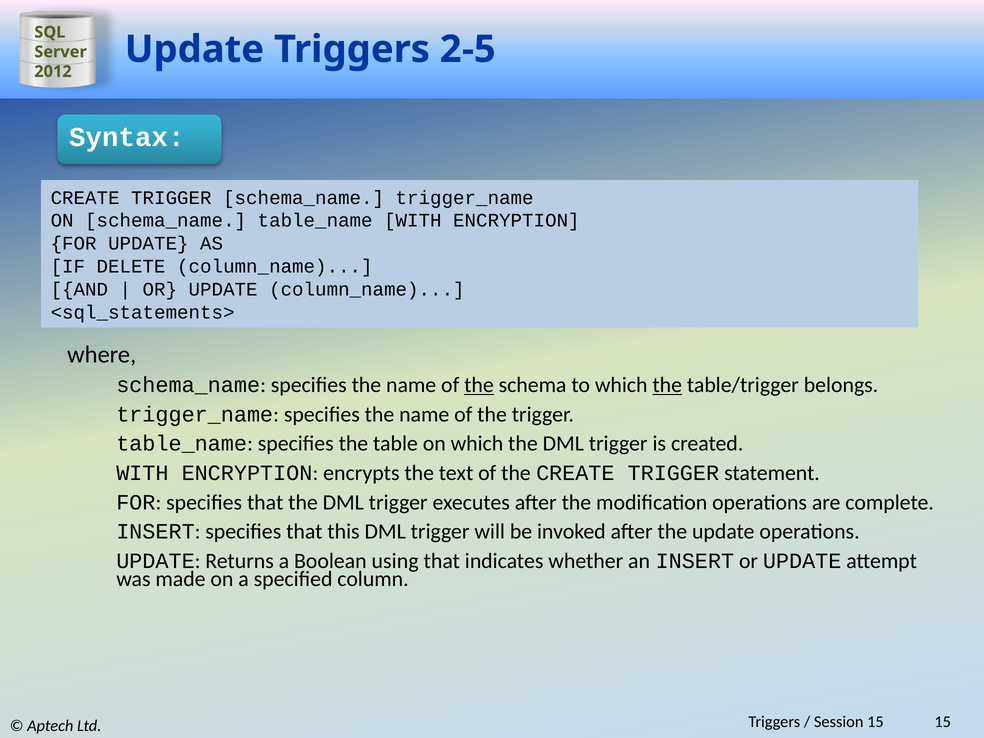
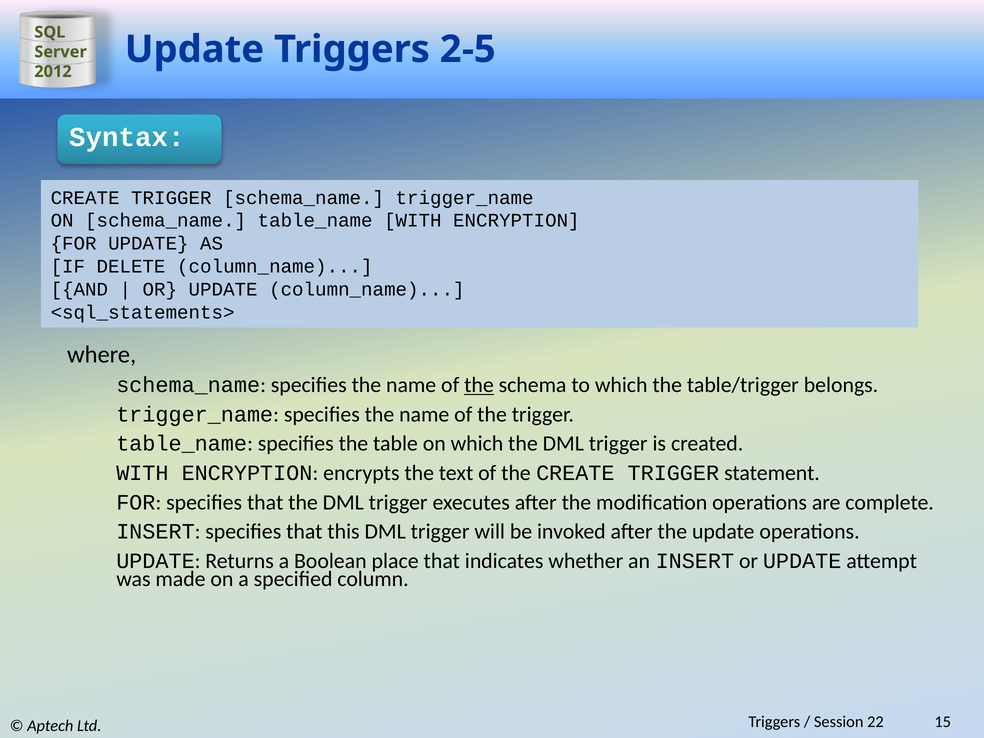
the at (667, 385) underline: present -> none
using: using -> place
Session 15: 15 -> 22
